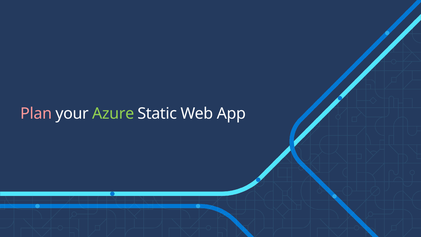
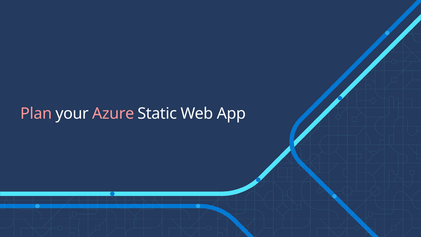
Azure colour: light green -> pink
